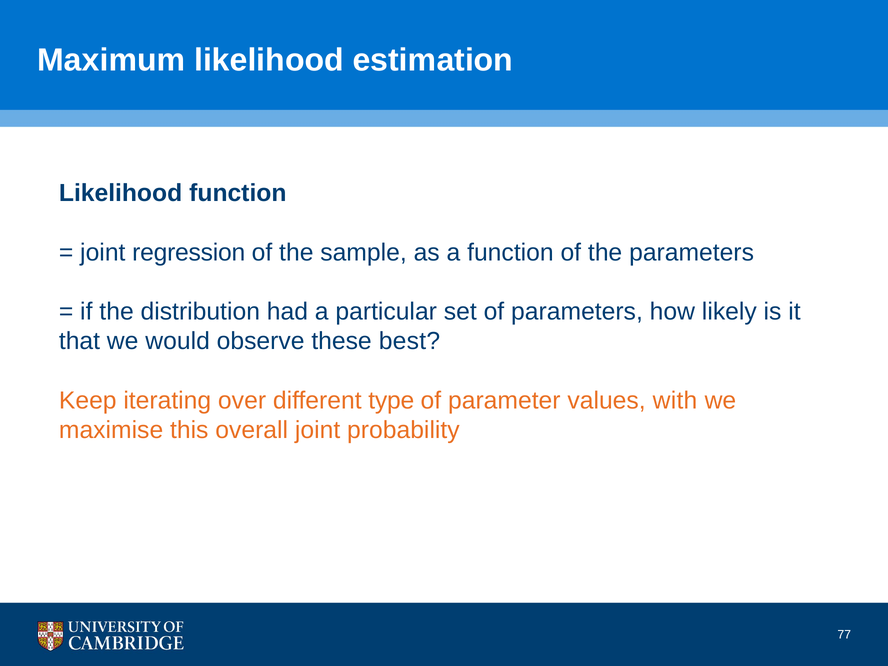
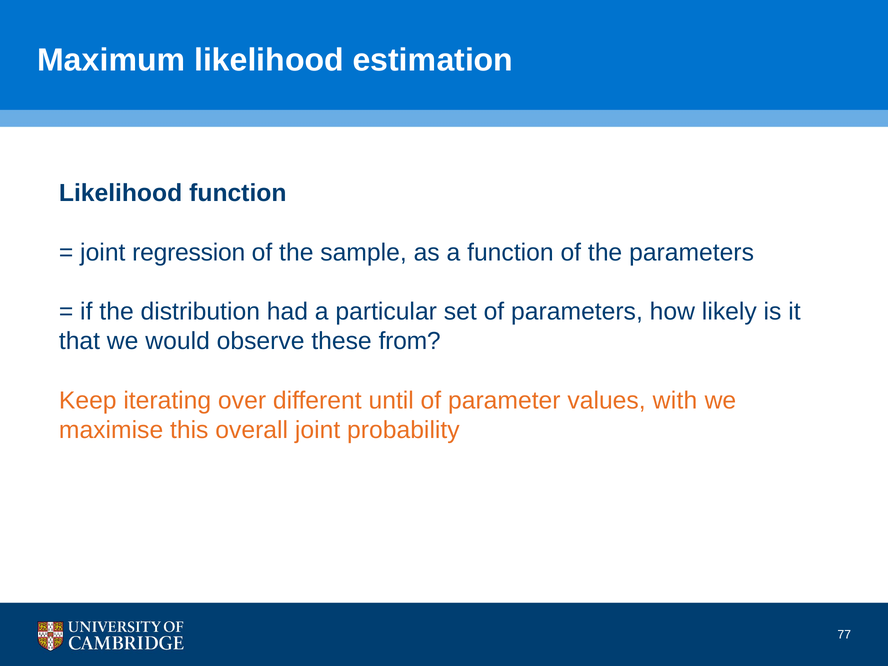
best: best -> from
type: type -> until
